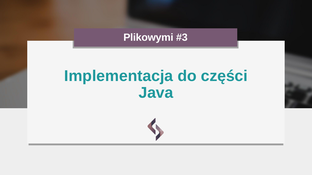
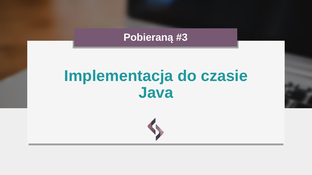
Plikowymi: Plikowymi -> Pobieraną
części: części -> czasie
